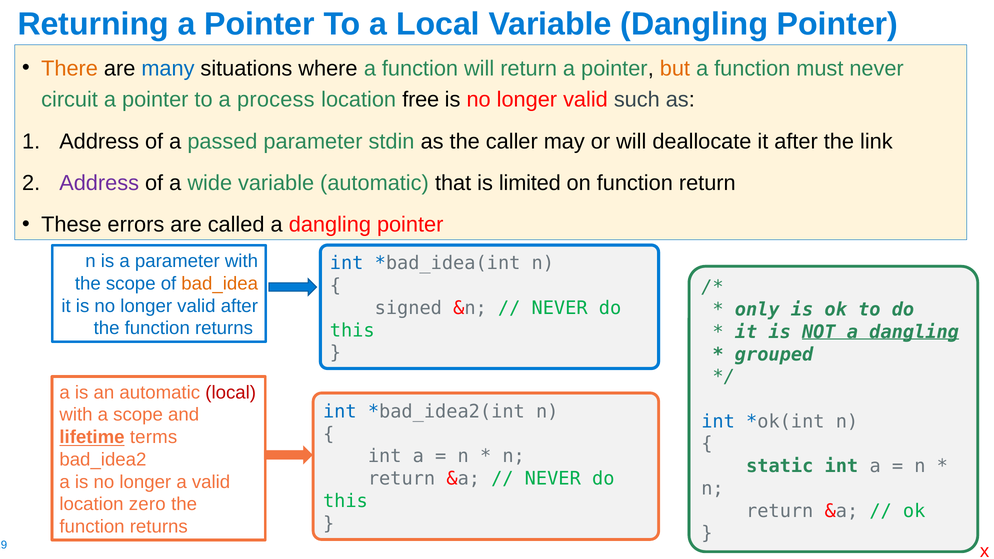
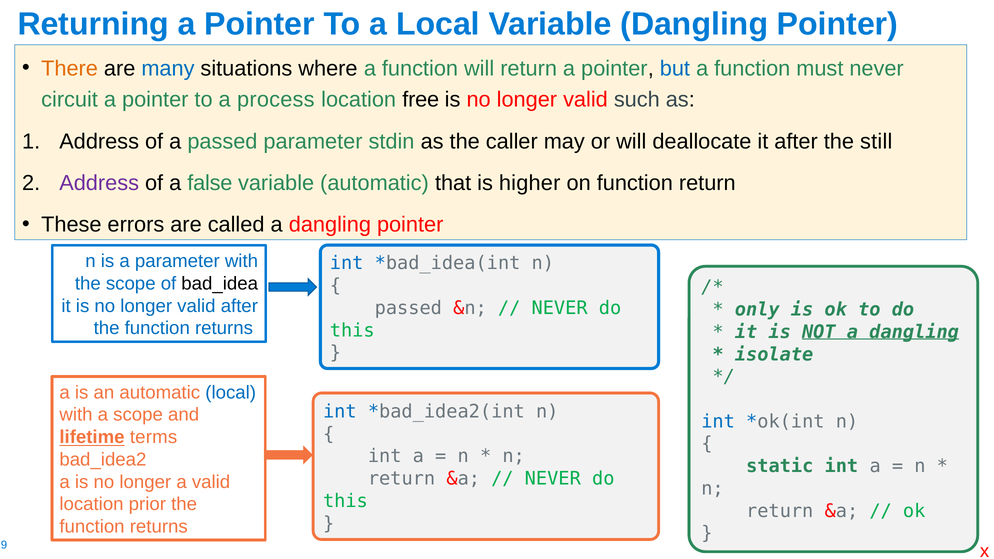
but colour: orange -> blue
link: link -> still
wide: wide -> false
limited: limited -> higher
bad_idea colour: orange -> black
signed at (408, 308): signed -> passed
grouped: grouped -> isolate
local at (231, 393) colour: red -> blue
zero: zero -> prior
